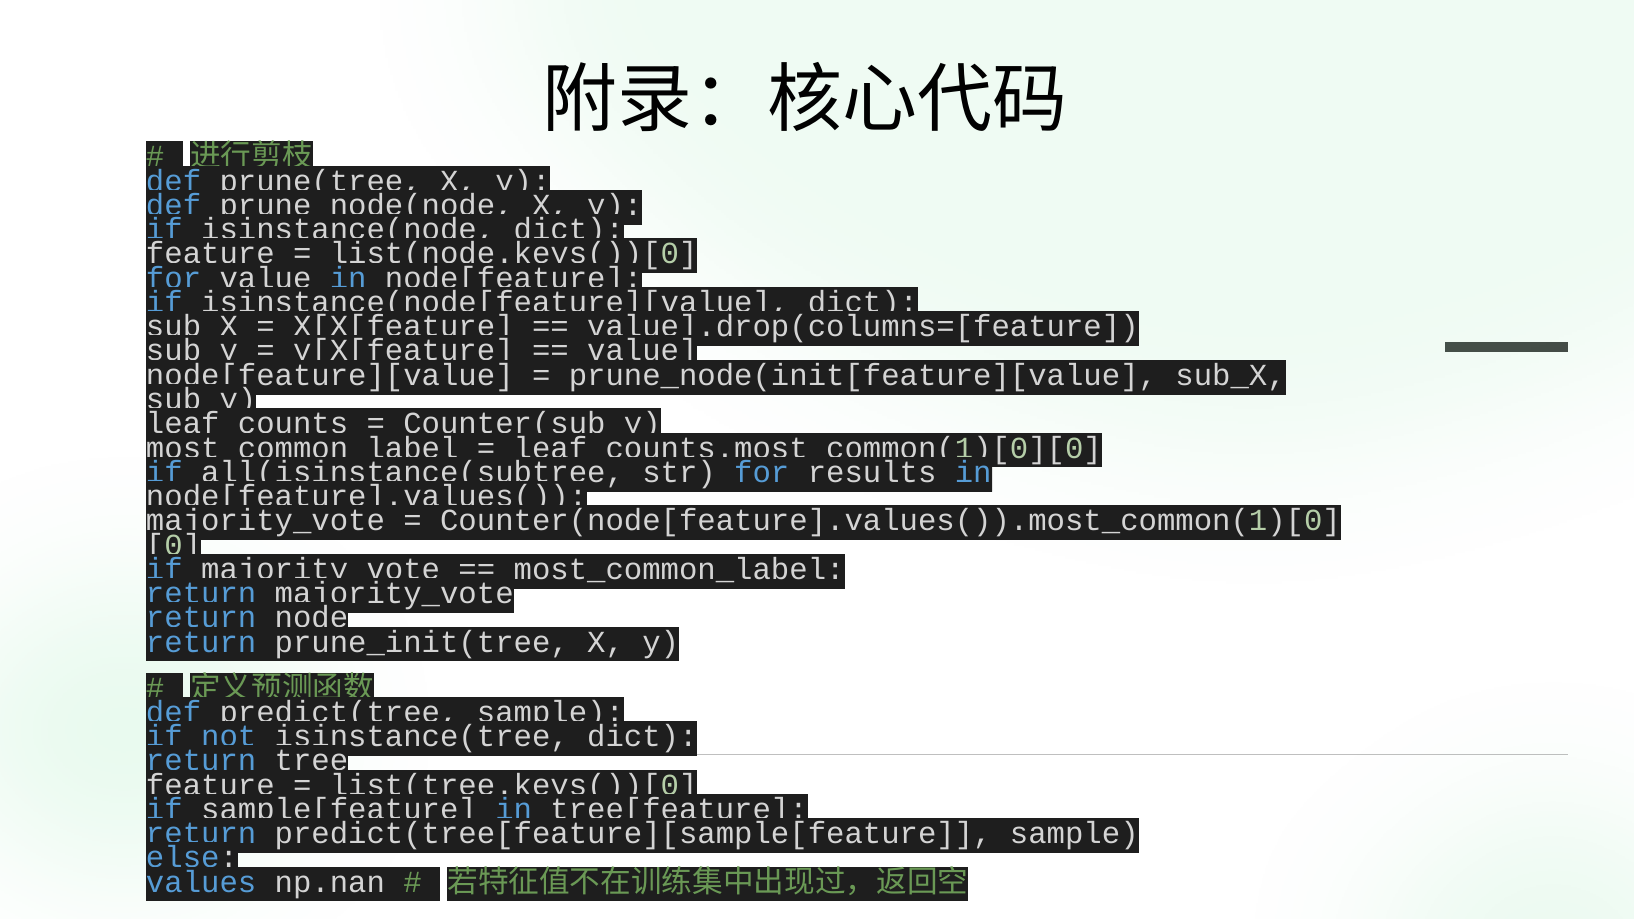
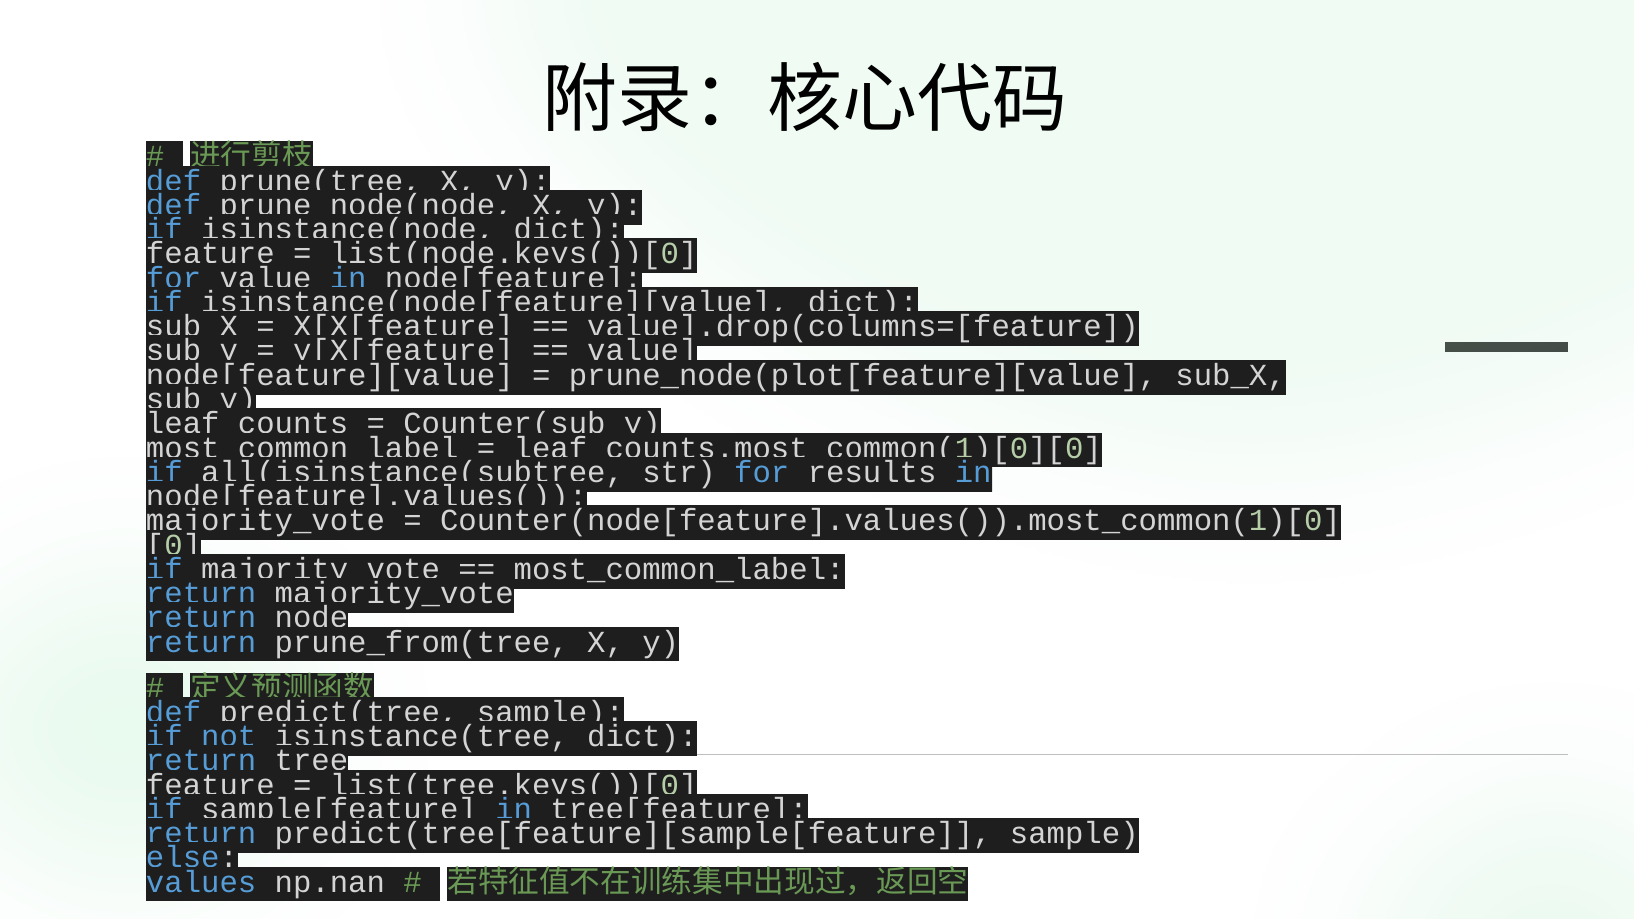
prune_node(init[feature][value: prune_node(init[feature][value -> prune_node(plot[feature][value
prune_init(tree: prune_init(tree -> prune_from(tree
